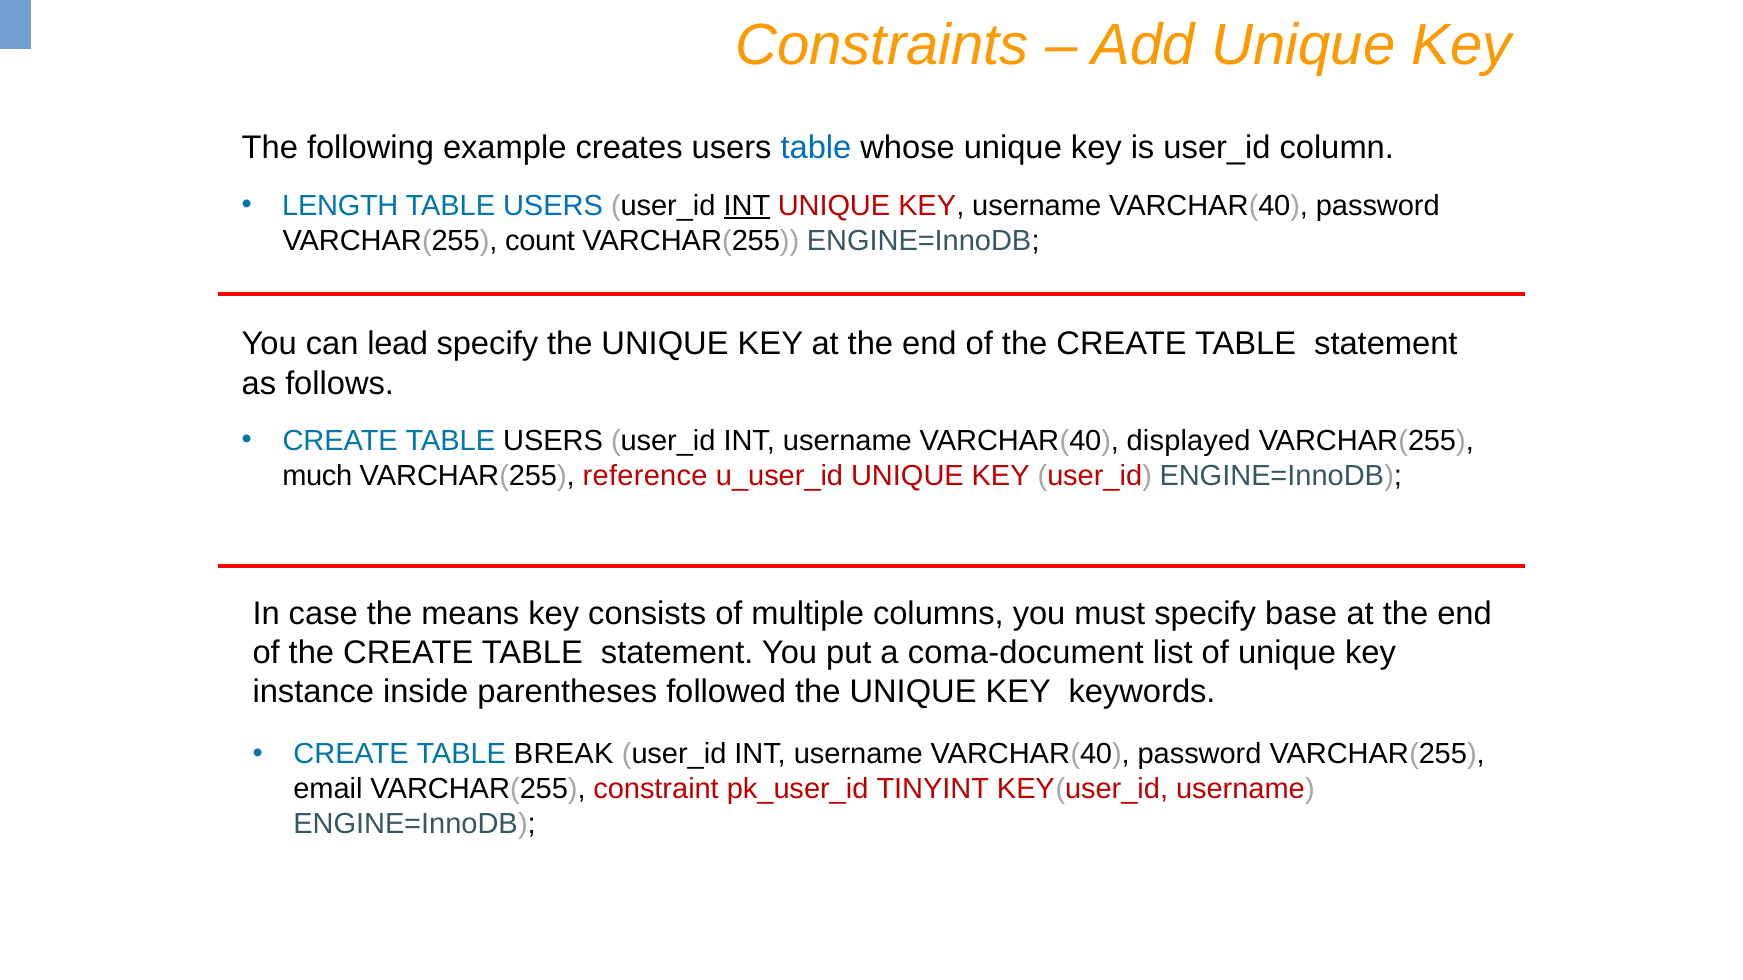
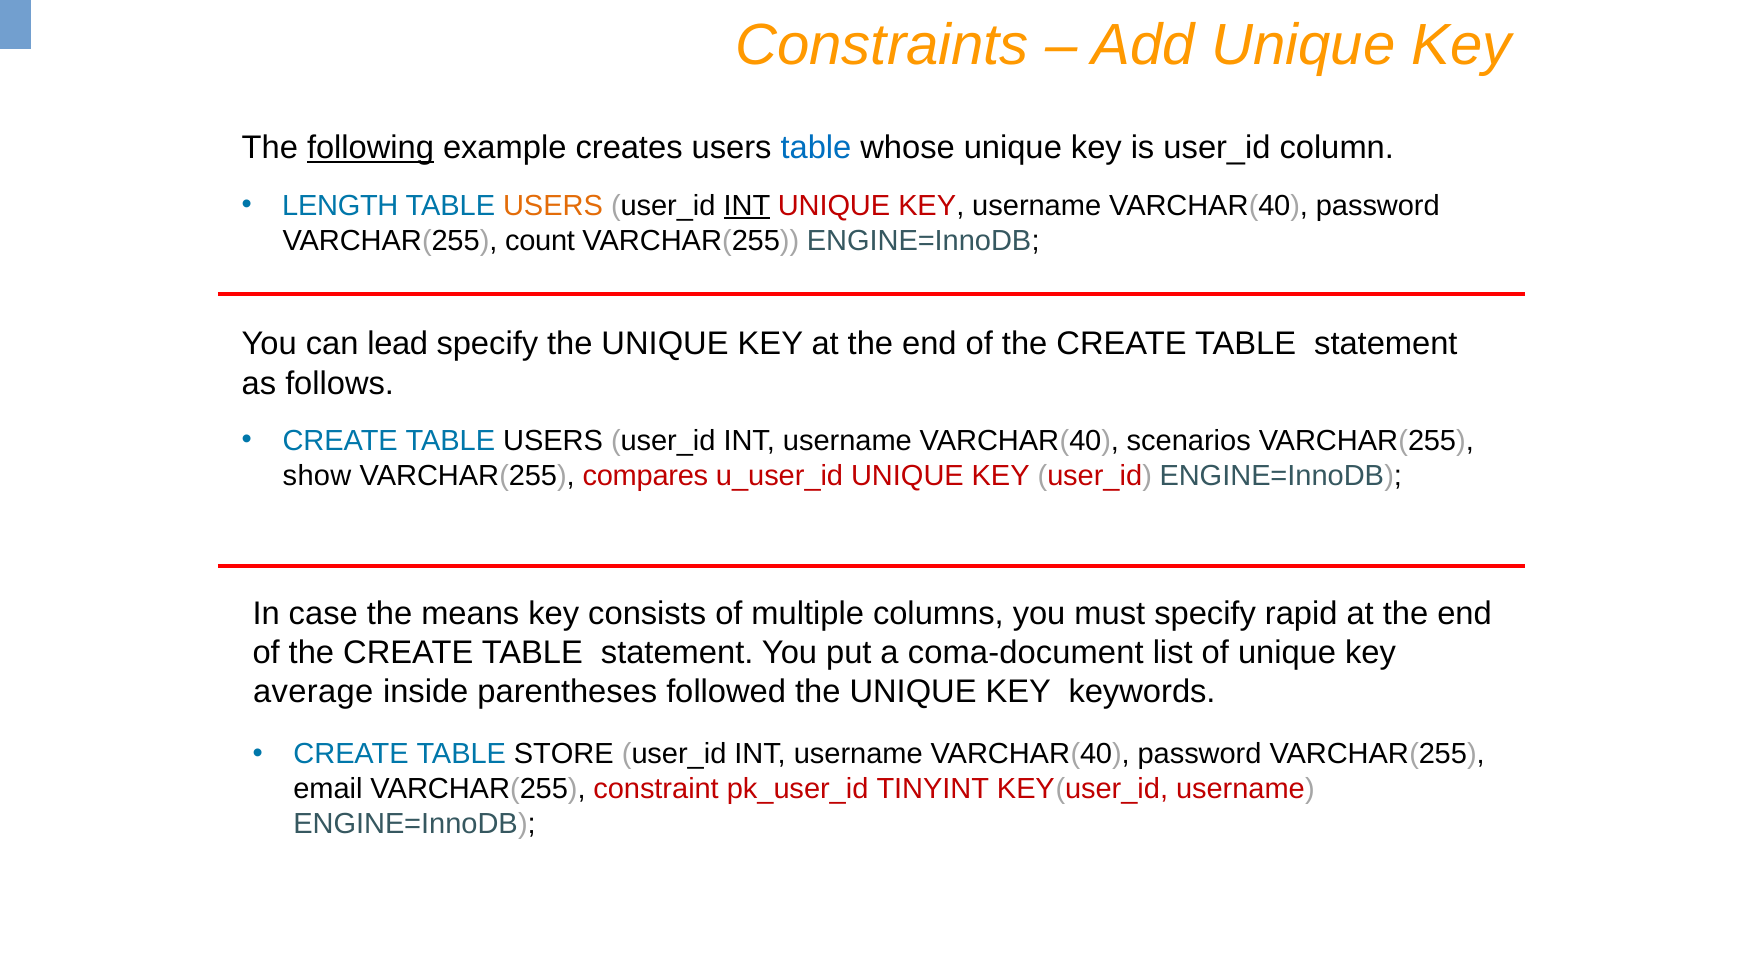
following underline: none -> present
USERS at (553, 206) colour: blue -> orange
displayed: displayed -> scenarios
much: much -> show
reference: reference -> compares
base: base -> rapid
instance: instance -> average
BREAK: BREAK -> STORE
